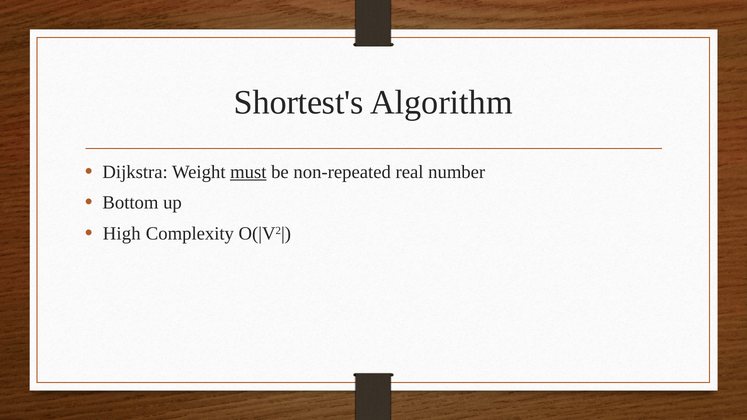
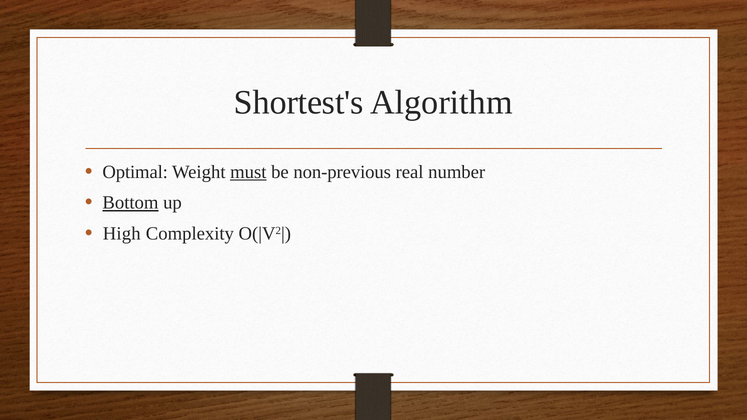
Dijkstra: Dijkstra -> Optimal
non-repeated: non-repeated -> non-previous
Bottom underline: none -> present
